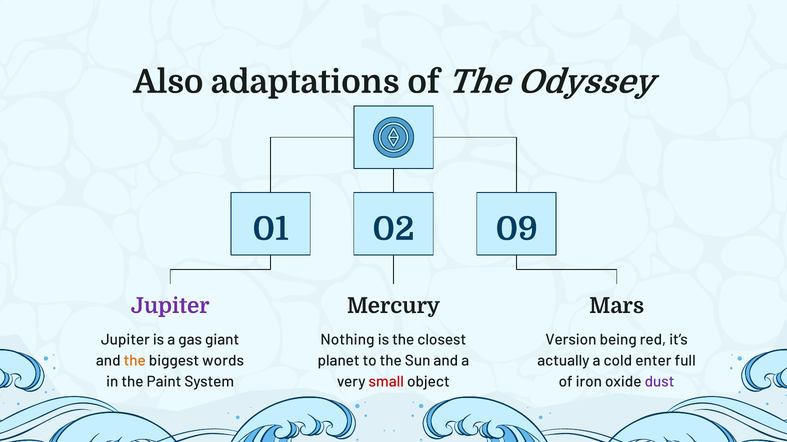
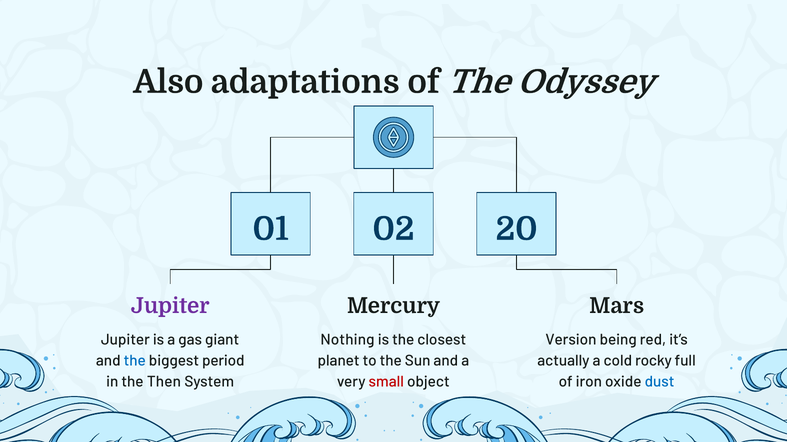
09: 09 -> 20
the at (135, 361) colour: orange -> blue
words: words -> period
enter: enter -> rocky
Paint: Paint -> Then
dust colour: purple -> blue
